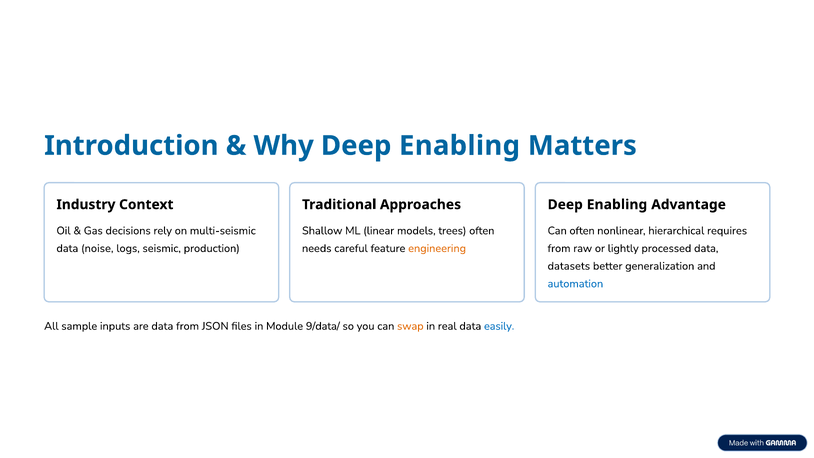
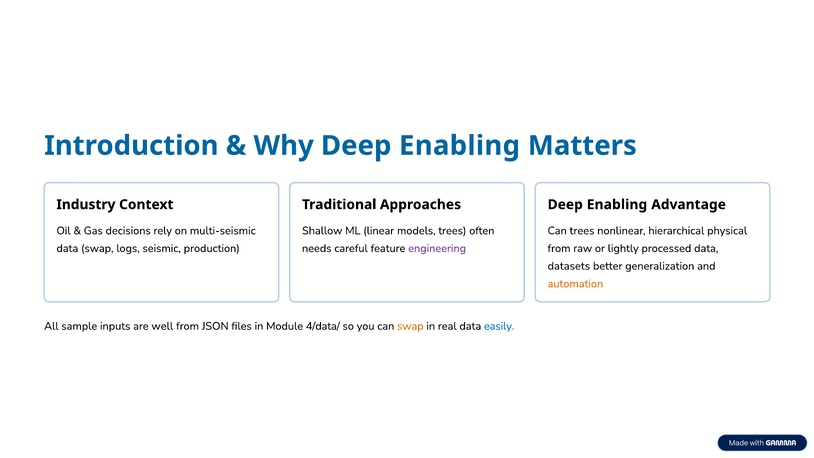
Can often: often -> trees
requires: requires -> physical
data noise: noise -> swap
engineering colour: orange -> purple
automation colour: blue -> orange
are data: data -> well
9/data/: 9/data/ -> 4/data/
